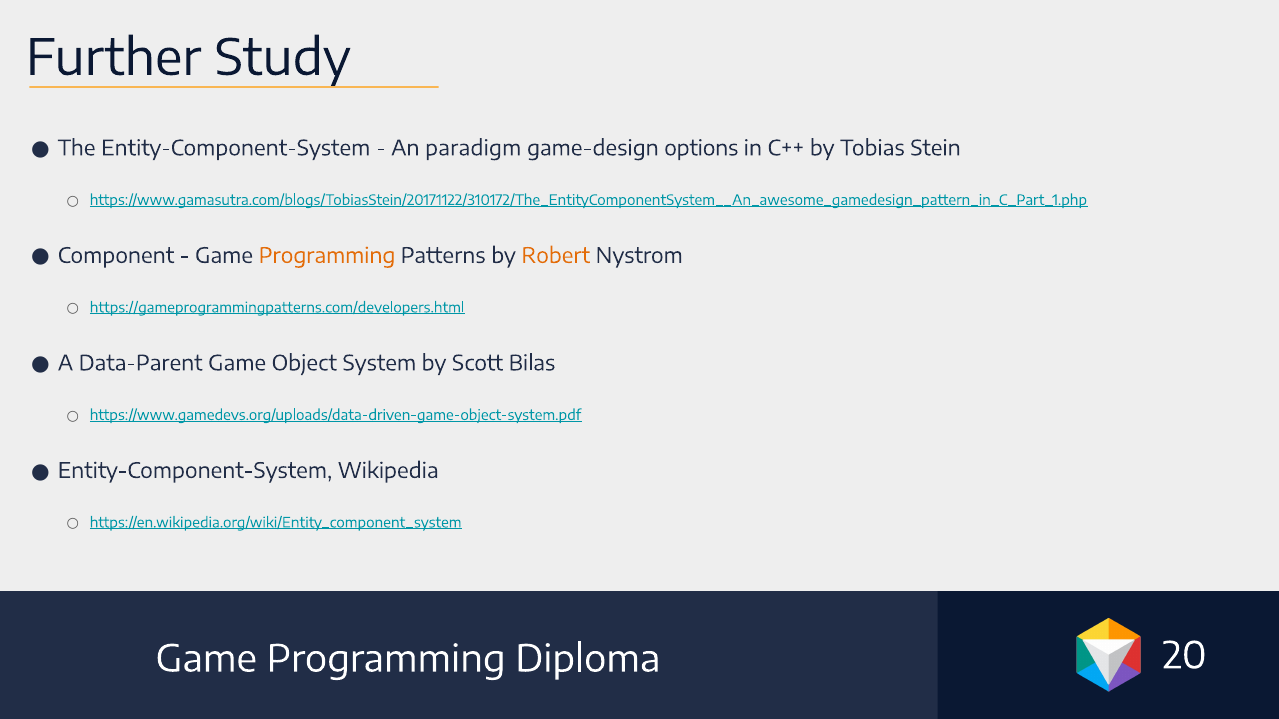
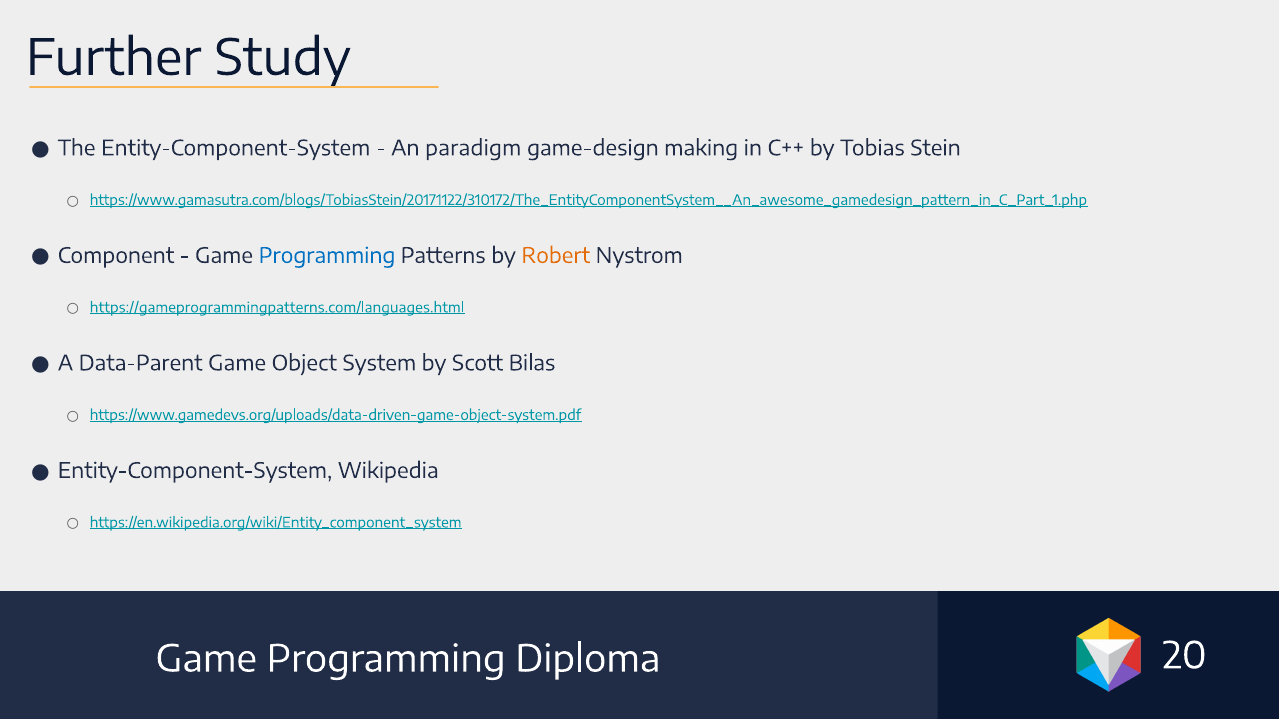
options: options -> making
Programming at (327, 256) colour: orange -> blue
https://gameprogrammingpatterns.com/developers.html: https://gameprogrammingpatterns.com/developers.html -> https://gameprogrammingpatterns.com/languages.html
